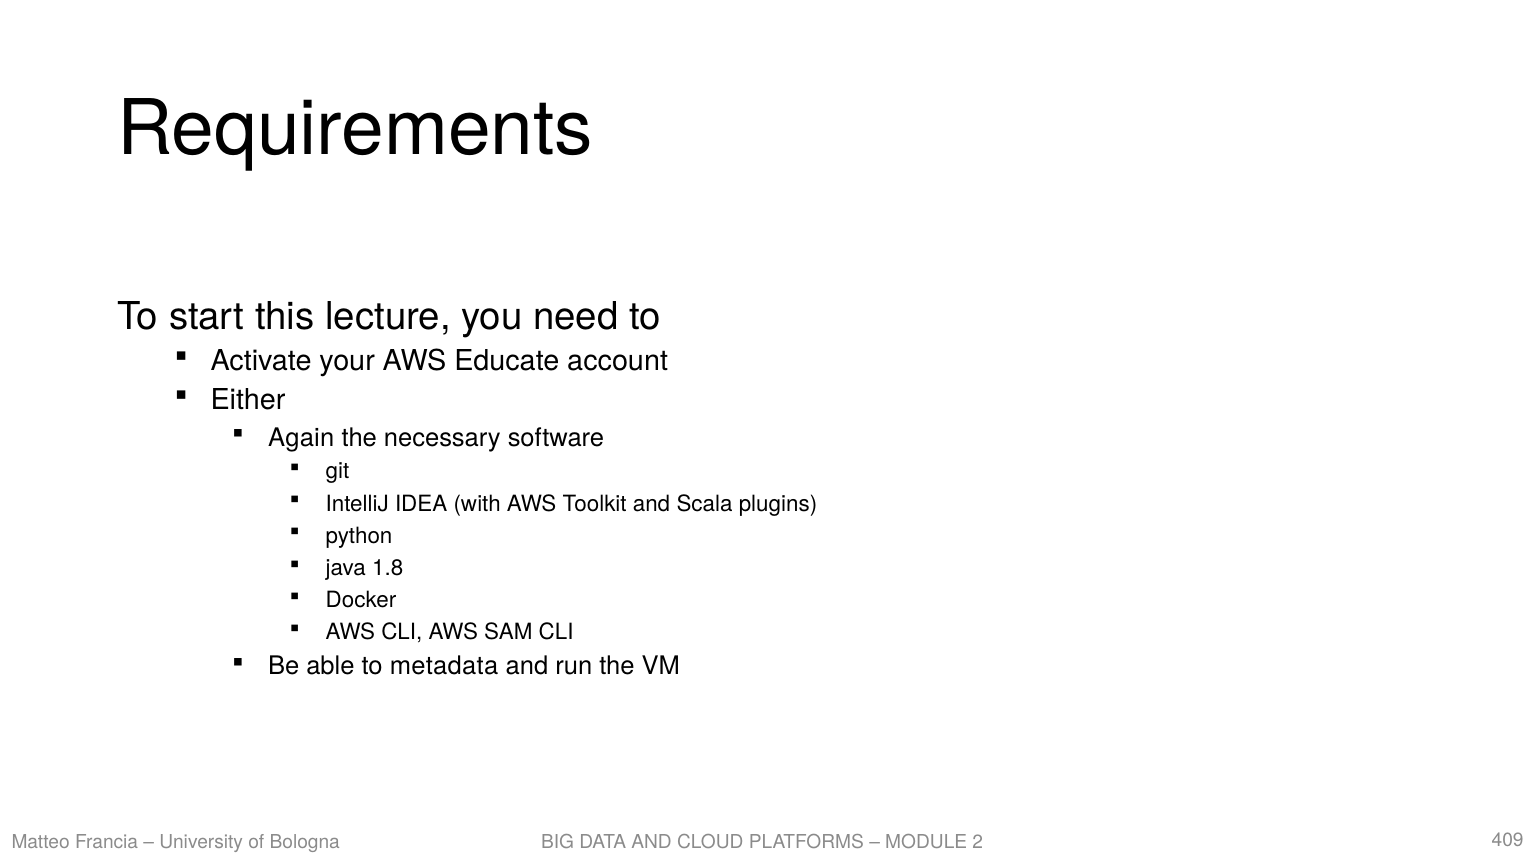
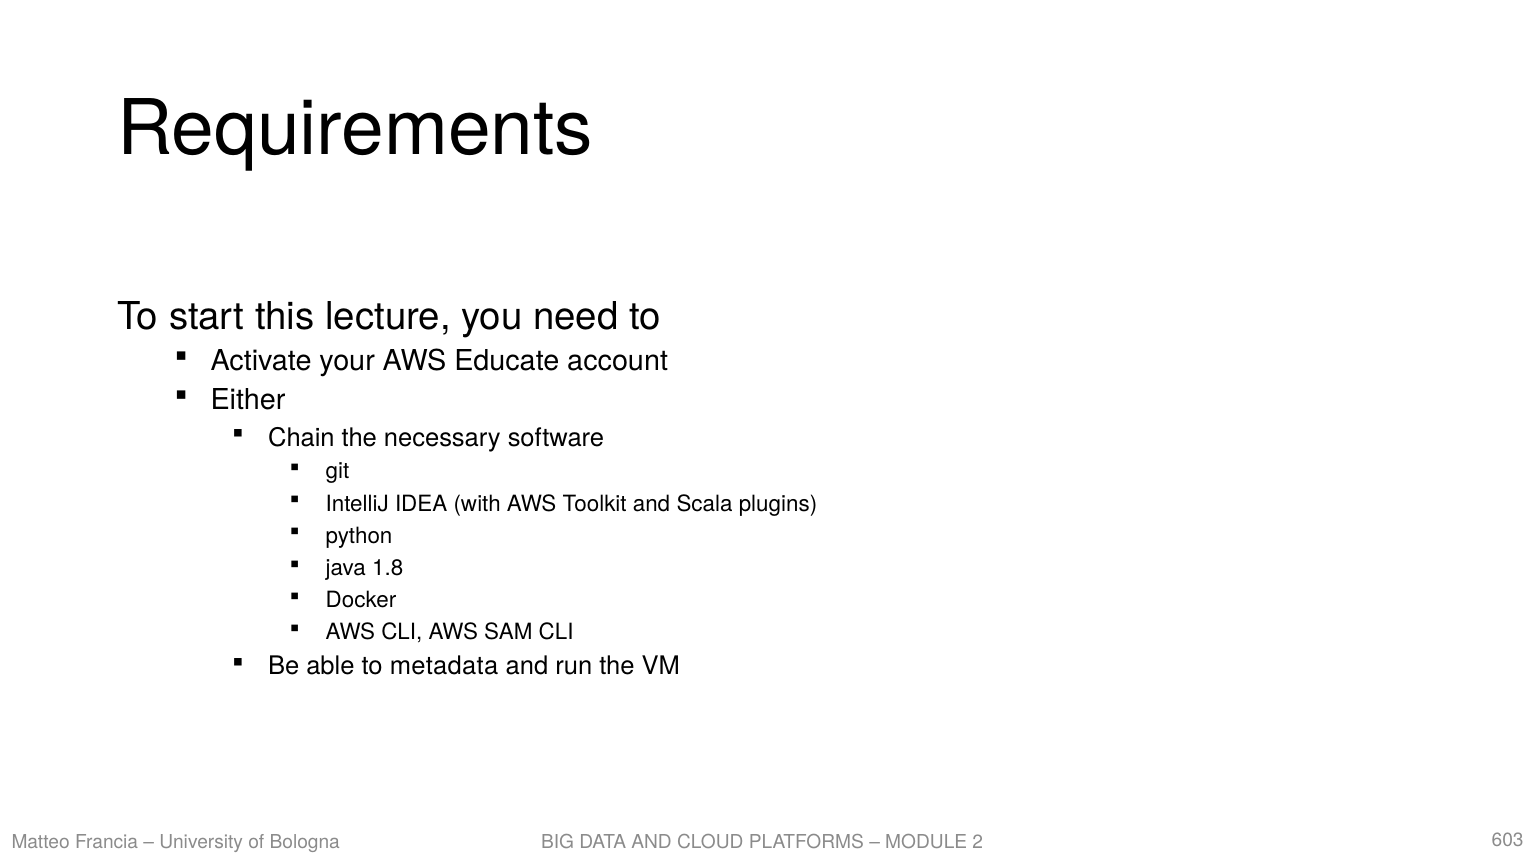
Again: Again -> Chain
409: 409 -> 603
